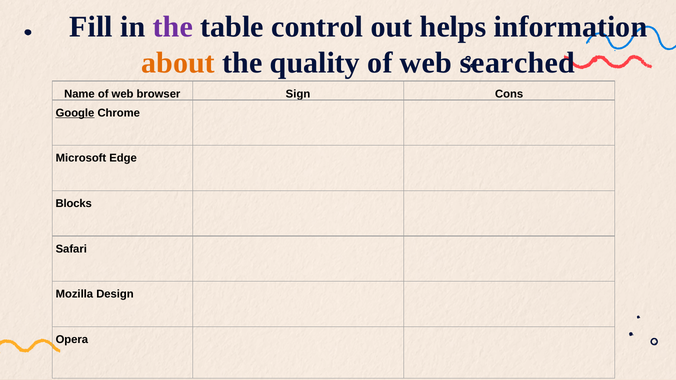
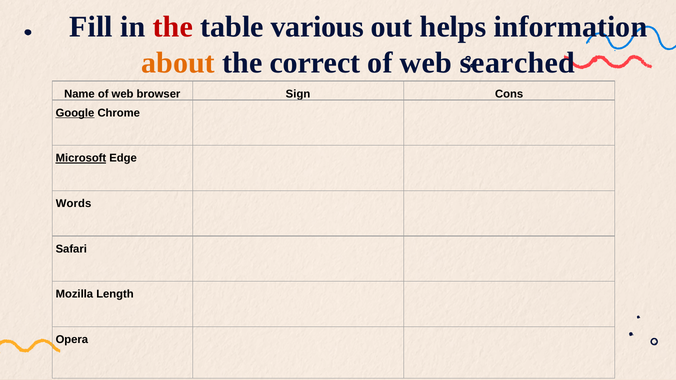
the at (173, 27) colour: purple -> red
control: control -> various
quality: quality -> correct
Microsoft underline: none -> present
Blocks: Blocks -> Words
Design: Design -> Length
